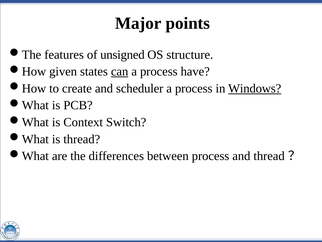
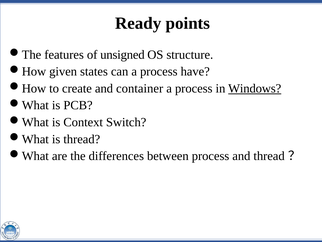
Major: Major -> Ready
can underline: present -> none
scheduler: scheduler -> container
